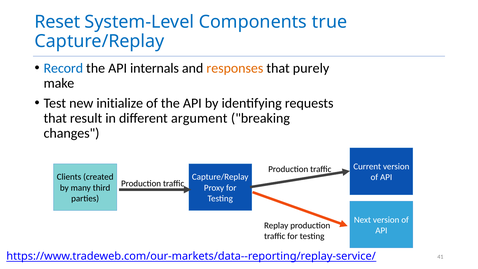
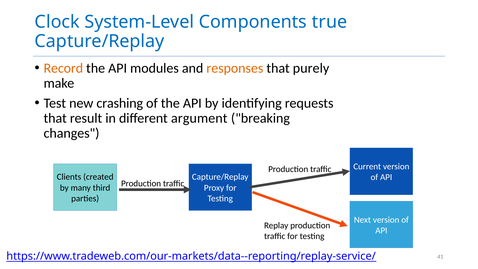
Reset: Reset -> Clock
Record colour: blue -> orange
internals: internals -> modules
initialize: initialize -> crashing
